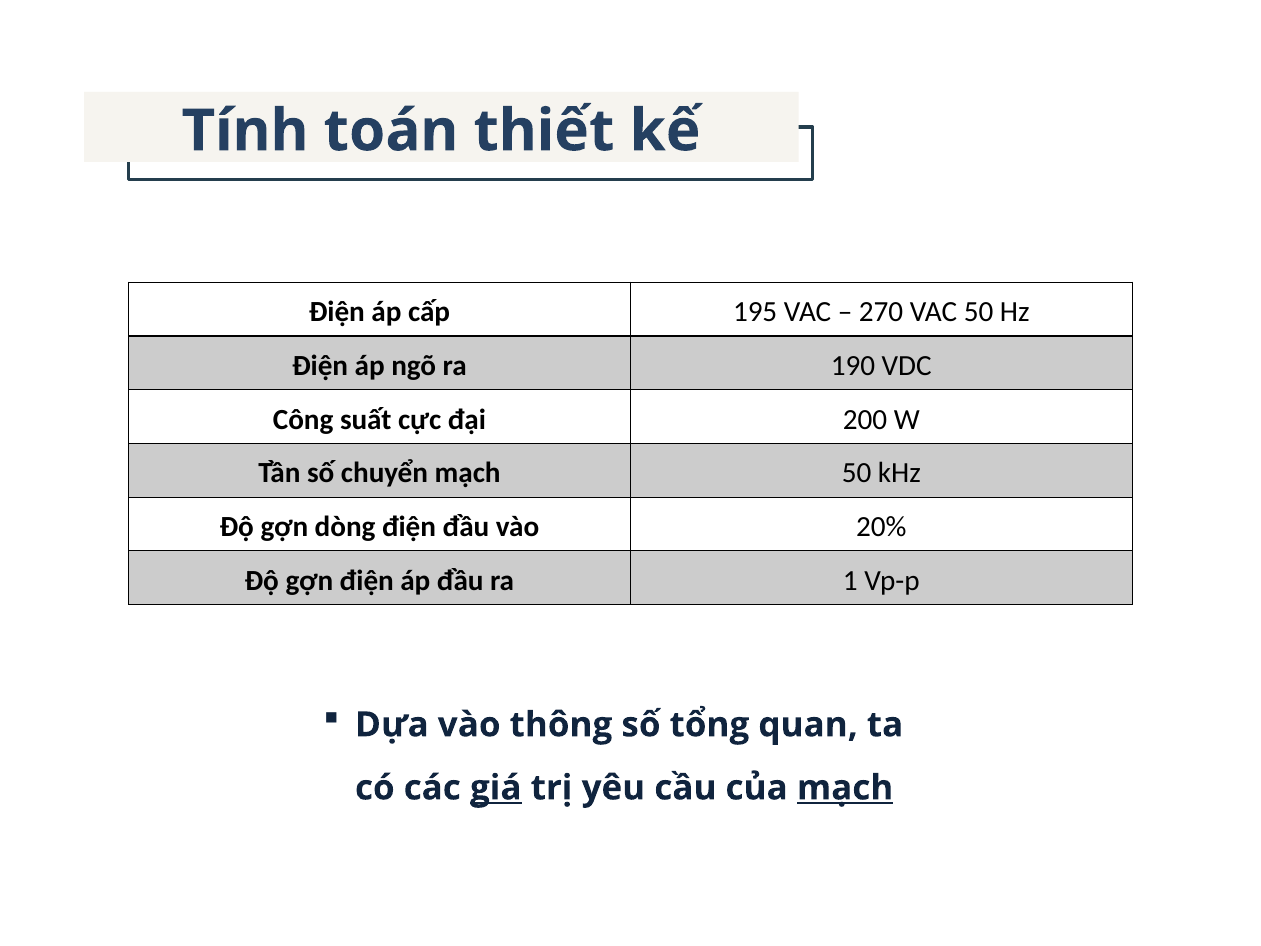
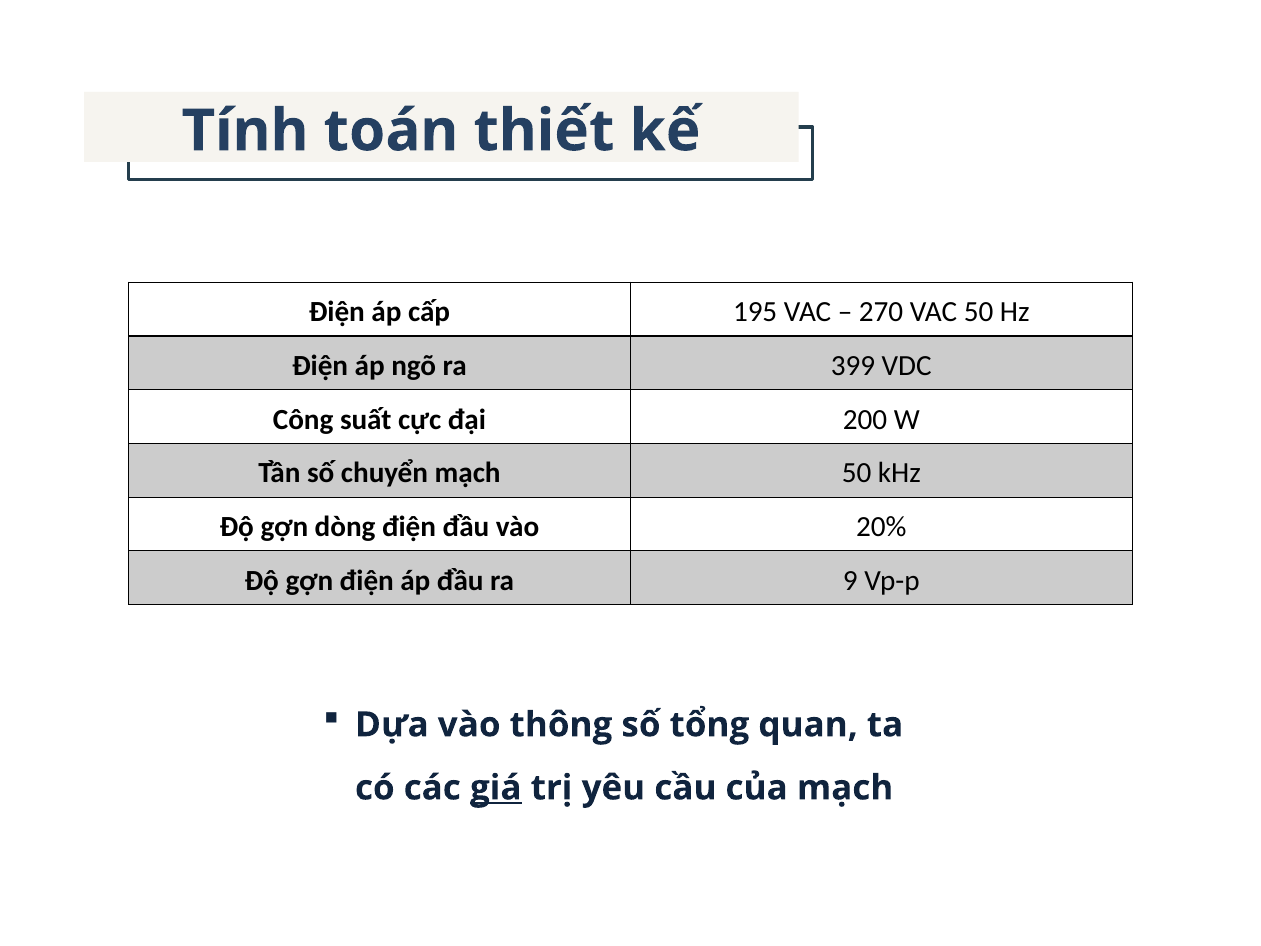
190: 190 -> 399
1: 1 -> 9
mạch at (845, 788) underline: present -> none
